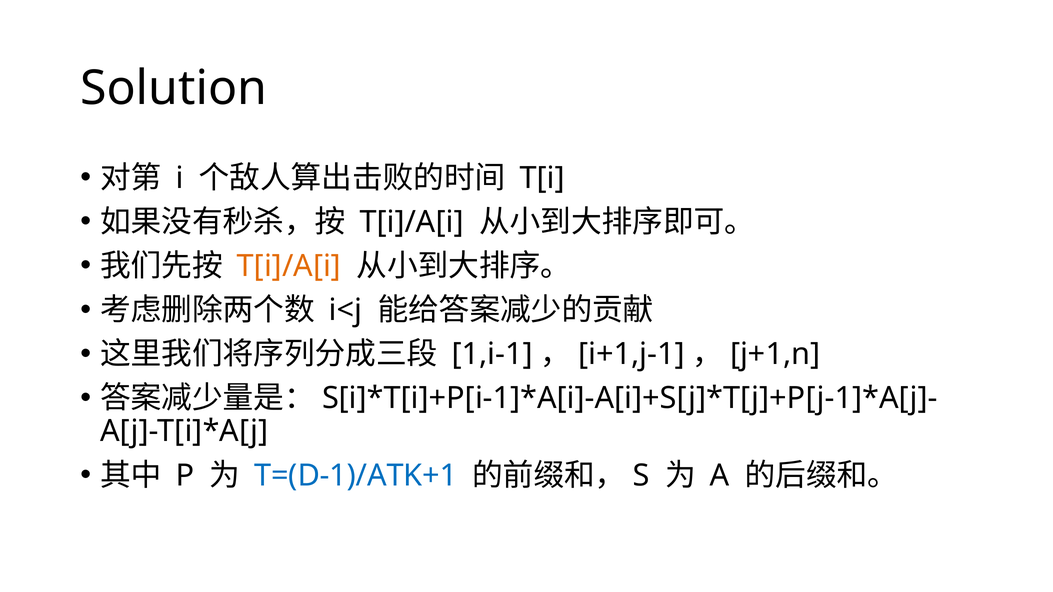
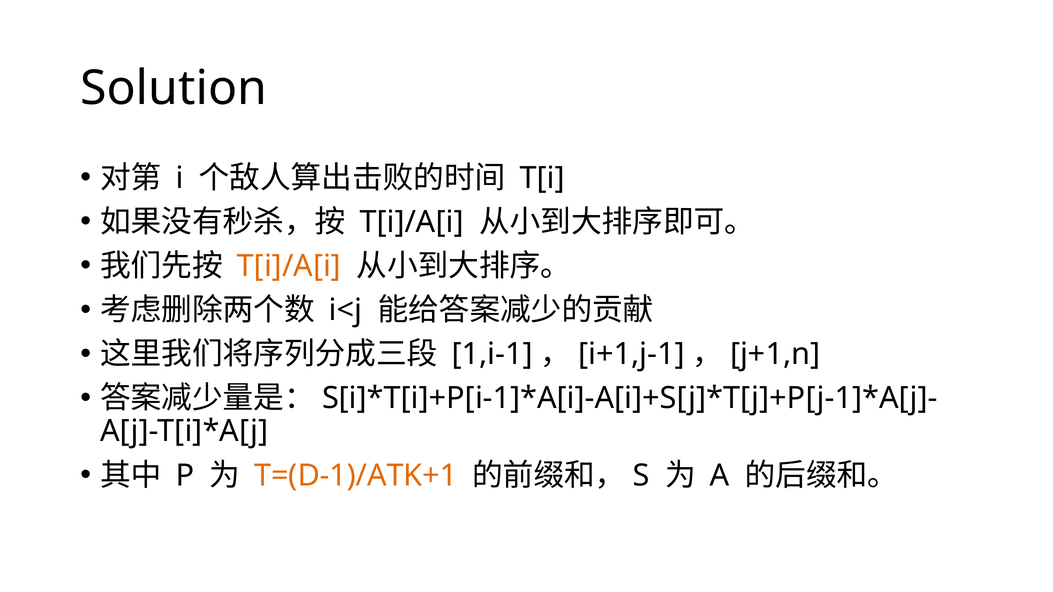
T=(D-1)/ATK+1 colour: blue -> orange
